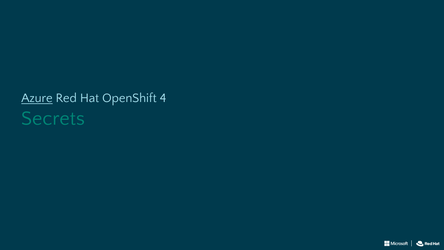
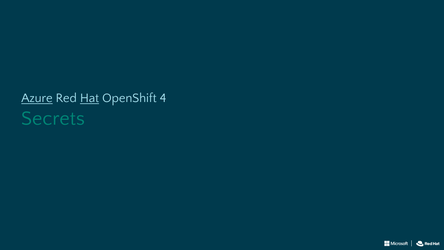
Hat underline: none -> present
